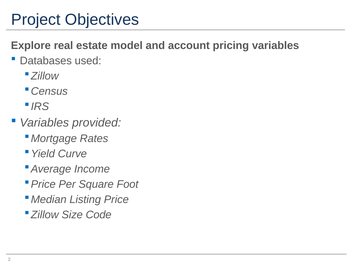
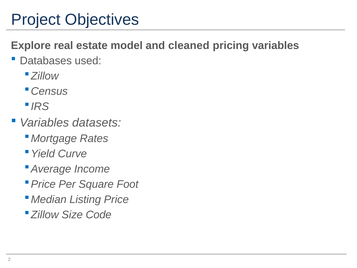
account: account -> cleaned
provided: provided -> datasets
